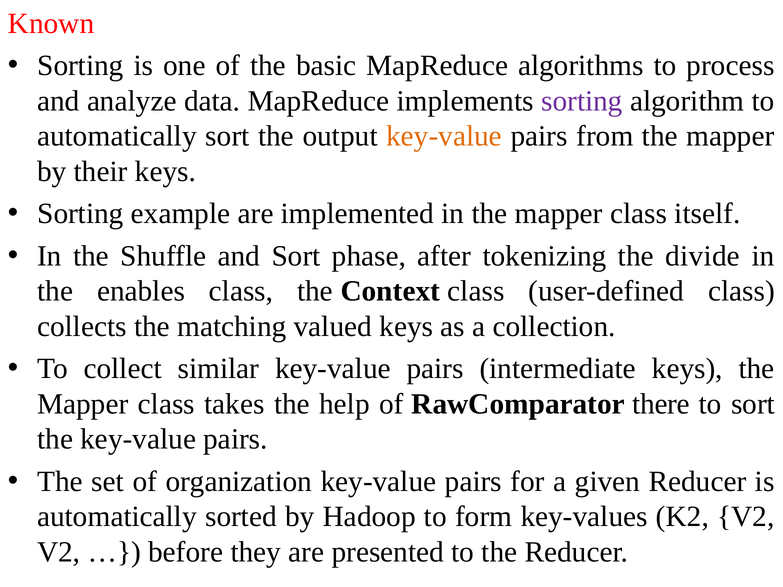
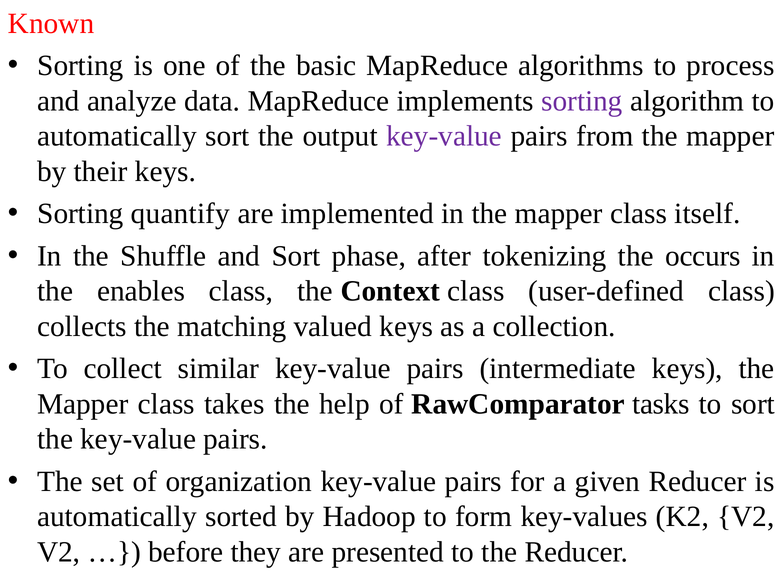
key-value at (444, 136) colour: orange -> purple
example: example -> quantify
divide: divide -> occurs
there: there -> tasks
